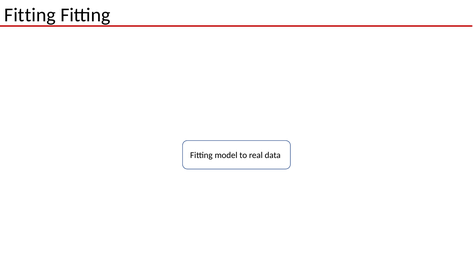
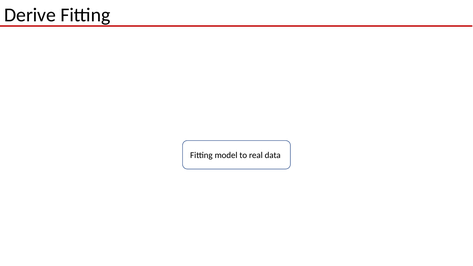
Fitting at (30, 15): Fitting -> Derive
